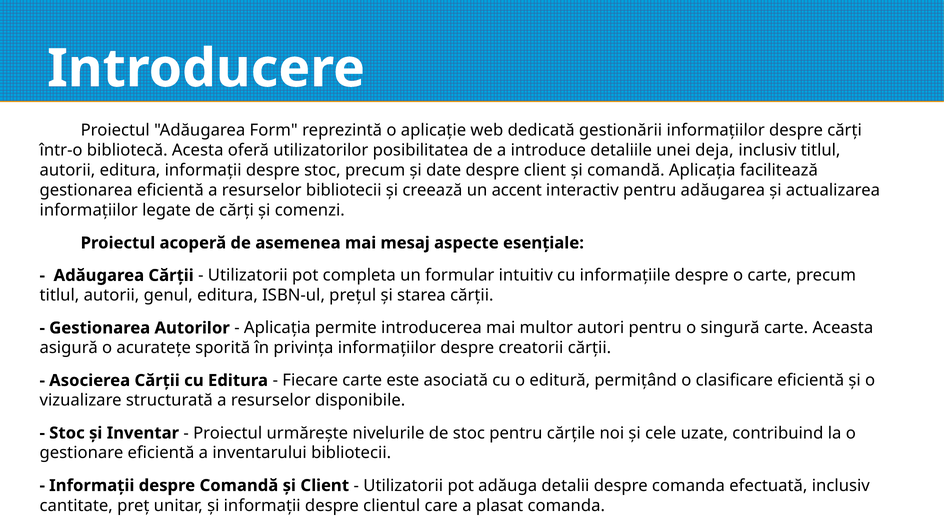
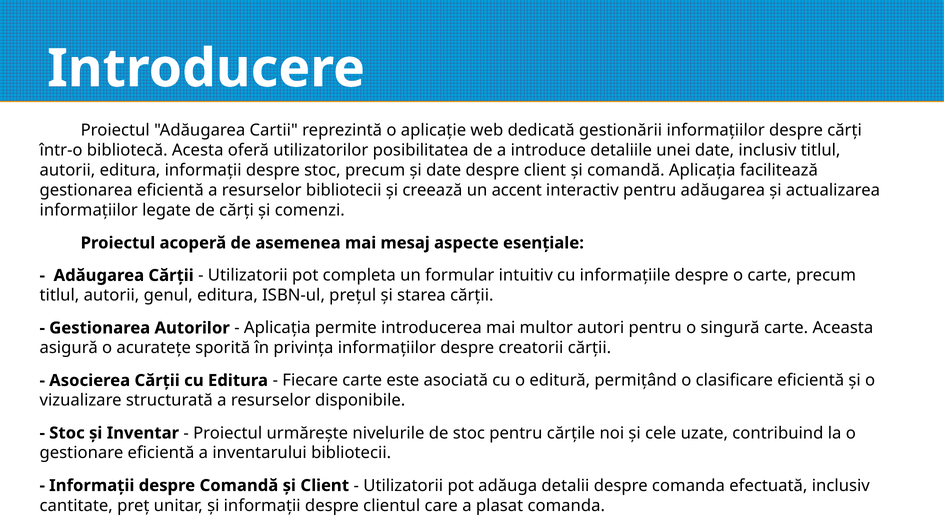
Form: Form -> Cartii
unei deja: deja -> date
